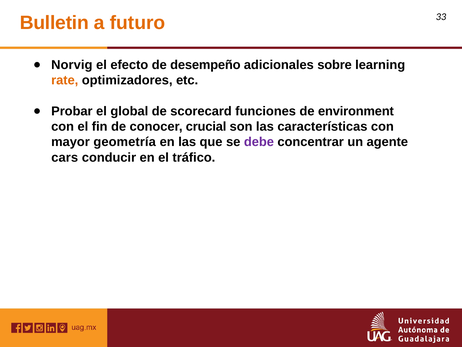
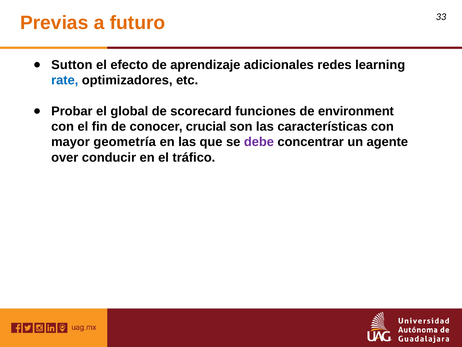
Bulletin: Bulletin -> Previas
Norvig: Norvig -> Sutton
desempeño: desempeño -> aprendizaje
sobre: sobre -> redes
rate colour: orange -> blue
cars: cars -> over
